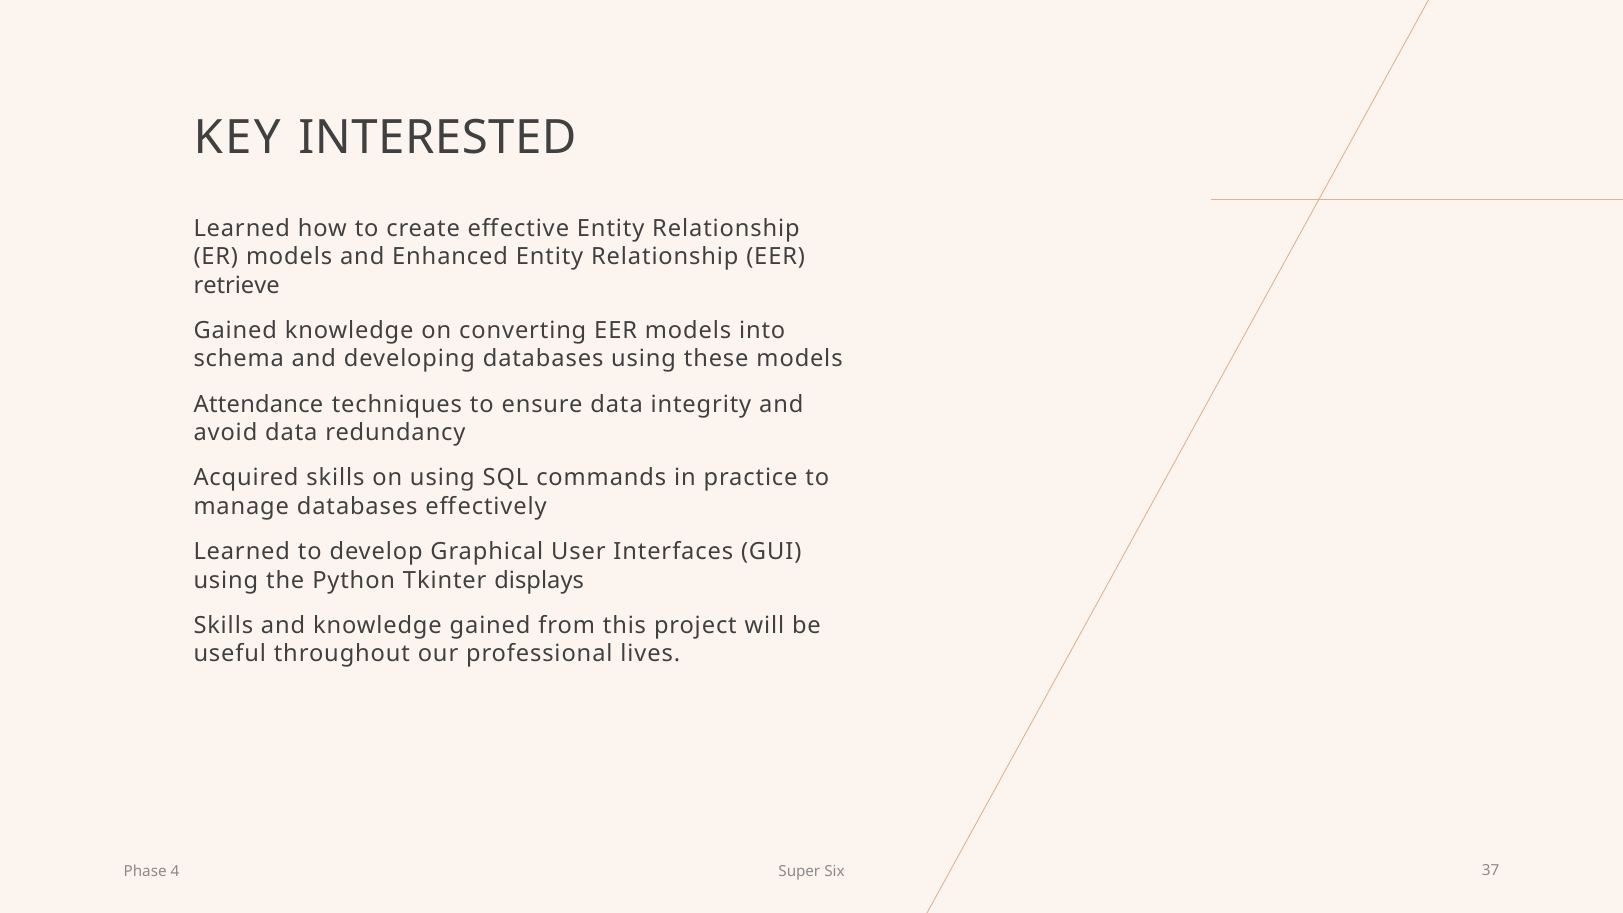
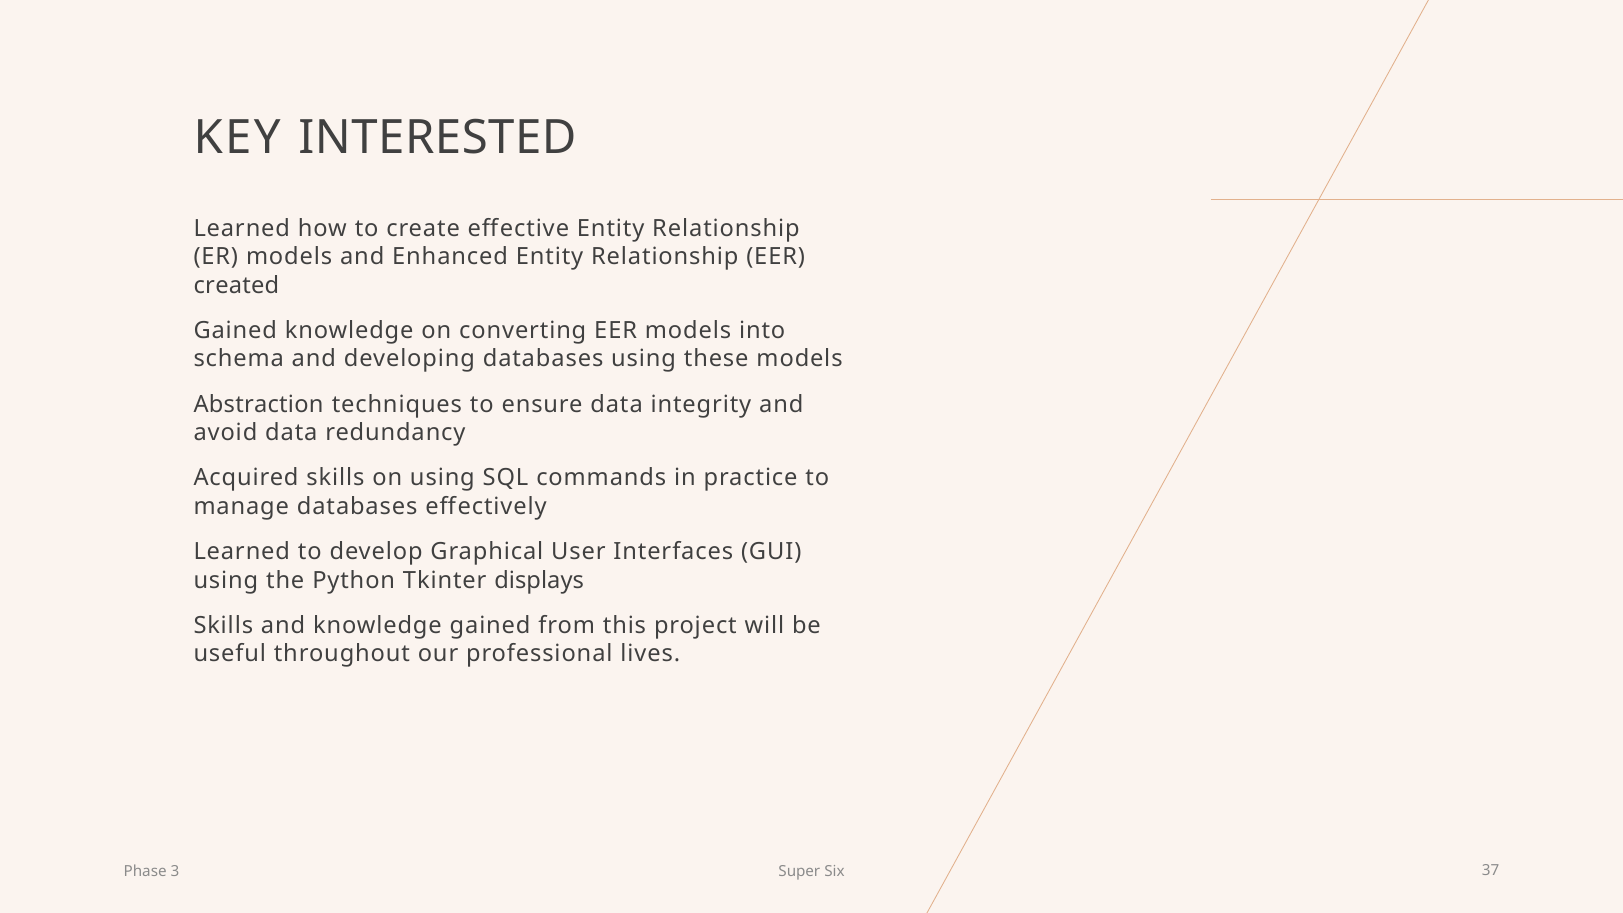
retrieve: retrieve -> created
Attendance: Attendance -> Abstraction
4: 4 -> 3
